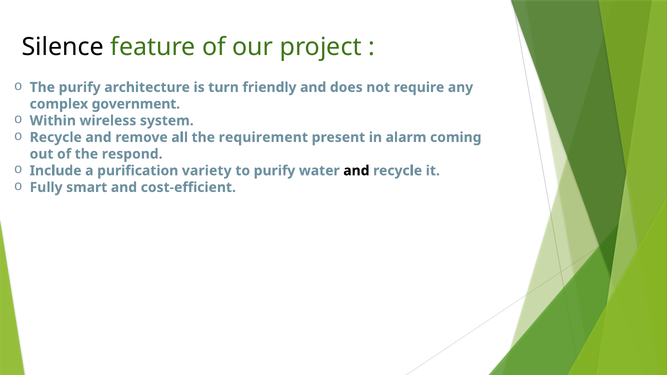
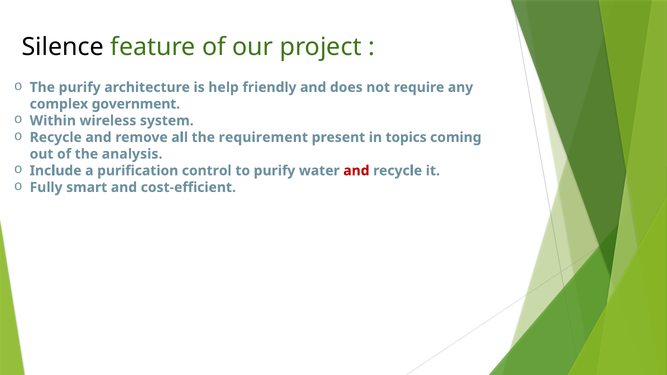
turn: turn -> help
alarm: alarm -> topics
respond: respond -> analysis
variety: variety -> control
and at (356, 171) colour: black -> red
